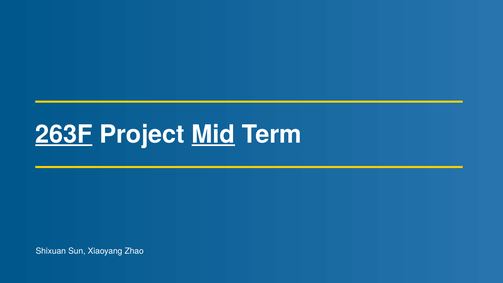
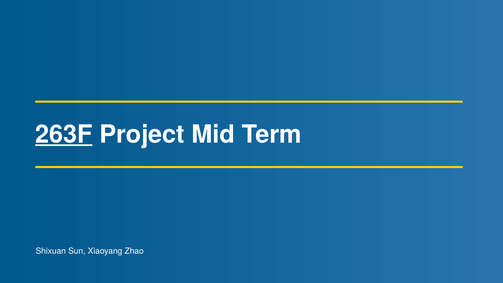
Mid underline: present -> none
